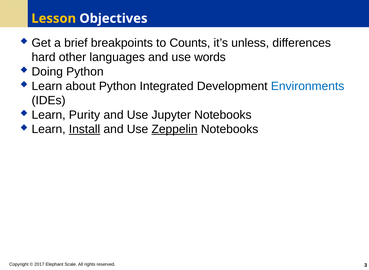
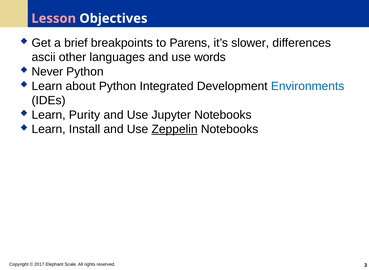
Lesson colour: yellow -> pink
Counts: Counts -> Parens
unless: unless -> slower
hard: hard -> ascii
Doing: Doing -> Never
Install underline: present -> none
